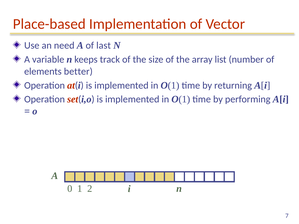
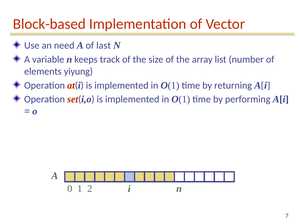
Place-based: Place-based -> Block-based
better: better -> yiyung
